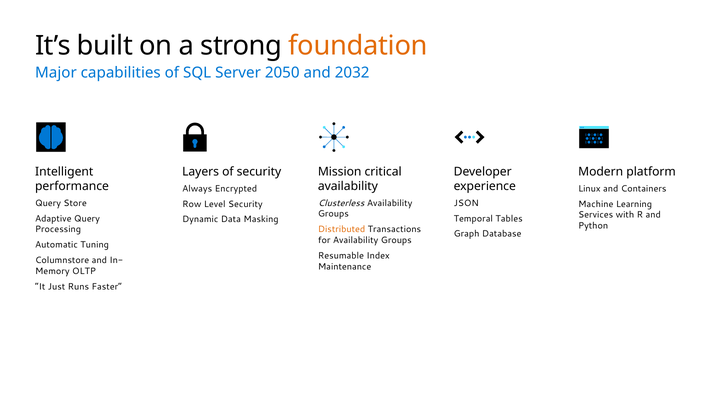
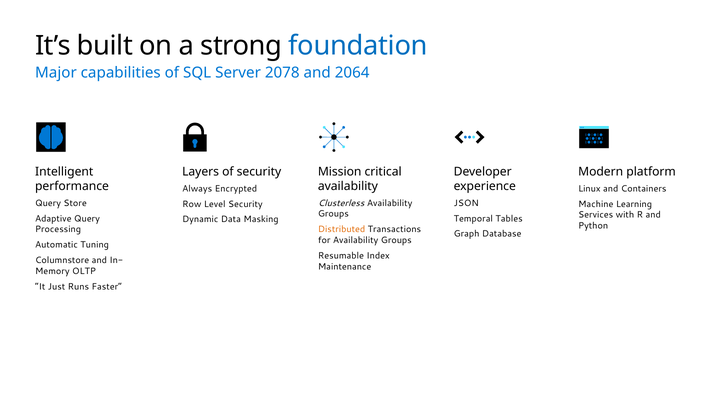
foundation colour: orange -> blue
2050: 2050 -> 2078
2032: 2032 -> 2064
